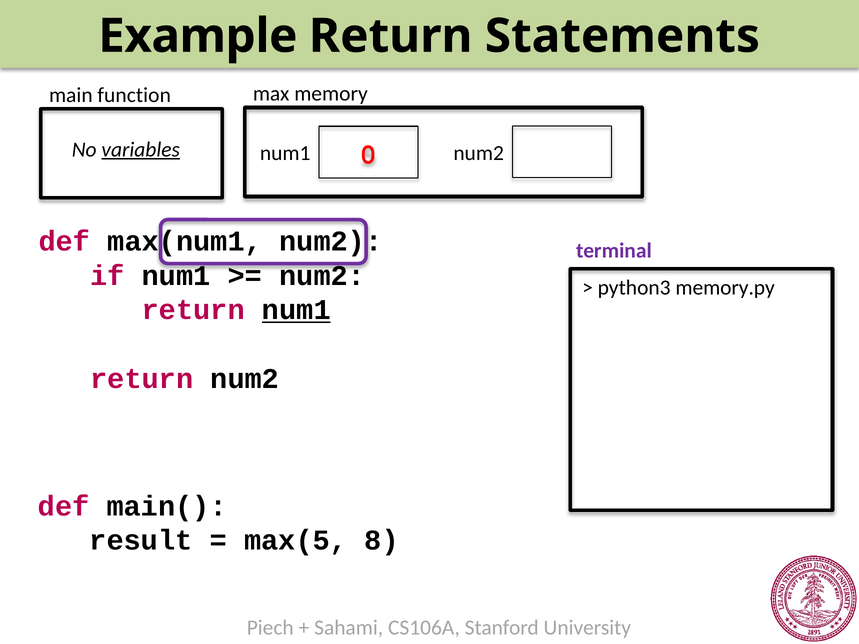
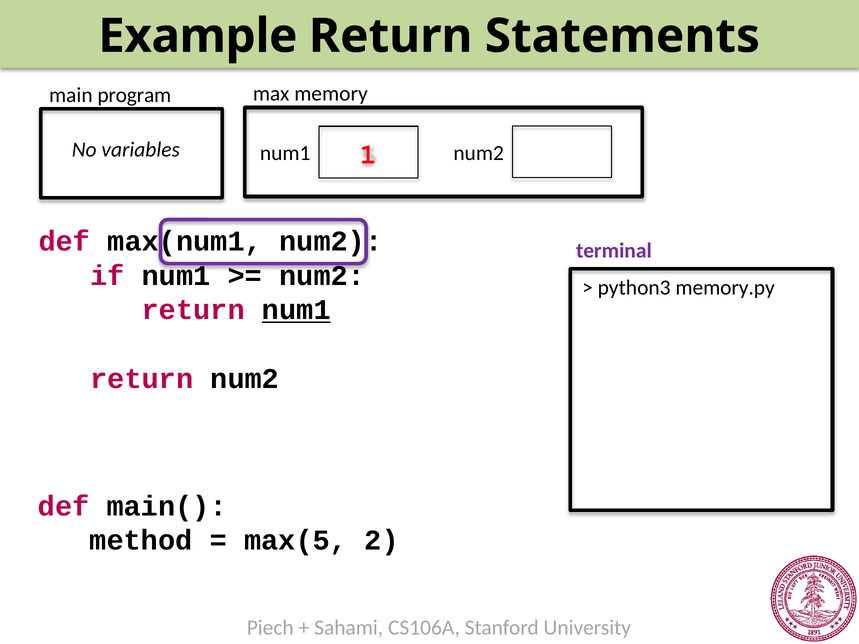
function: function -> program
variables underline: present -> none
0: 0 -> 1
result: result -> method
8: 8 -> 2
